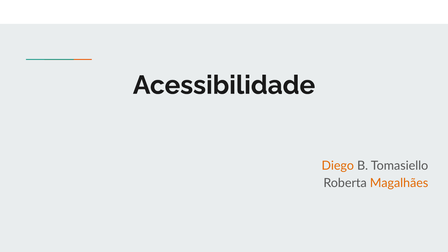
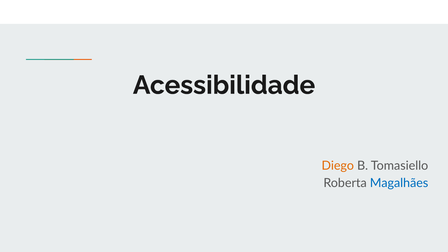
Magalhães colour: orange -> blue
